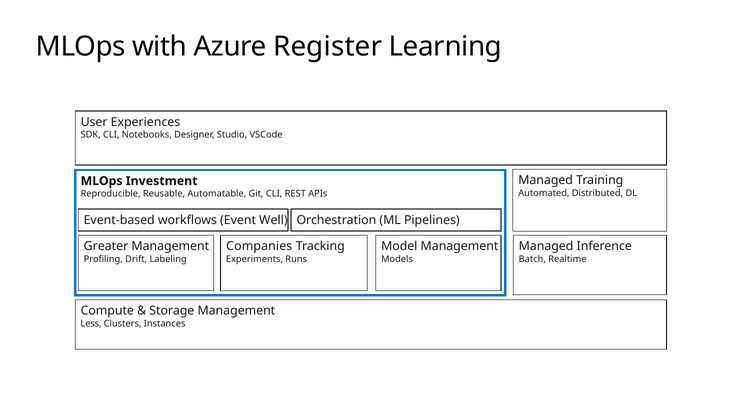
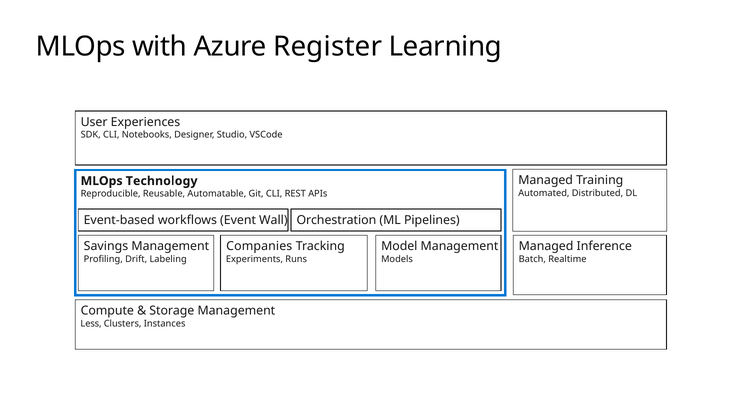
Investment: Investment -> Technology
Well: Well -> Wall
Greater: Greater -> Savings
